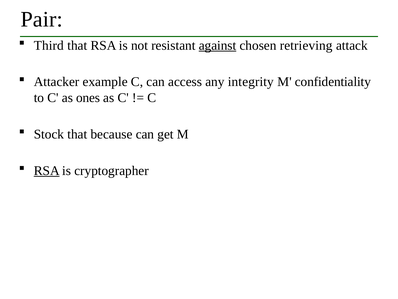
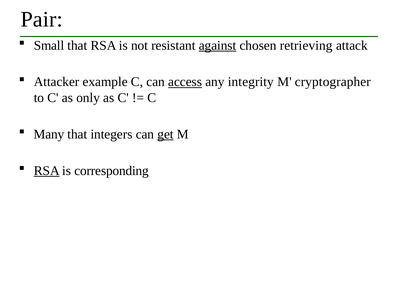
Third: Third -> Small
access underline: none -> present
confidentiality: confidentiality -> cryptographer
ones: ones -> only
Stock: Stock -> Many
because: because -> integers
get underline: none -> present
cryptographer: cryptographer -> corresponding
